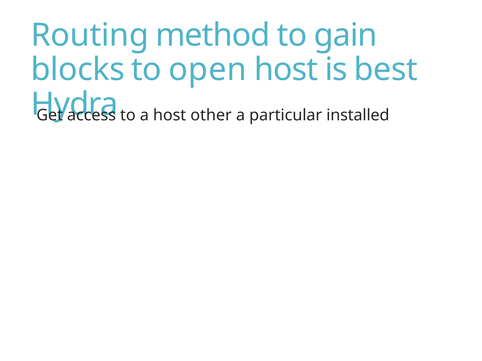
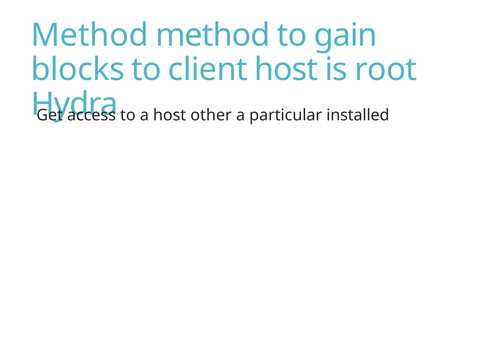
Routing at (90, 35): Routing -> Method
open: open -> client
best: best -> root
